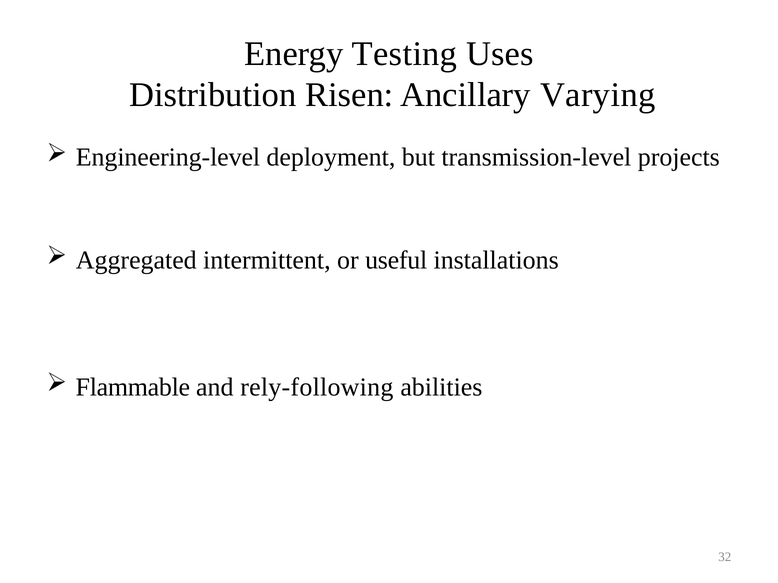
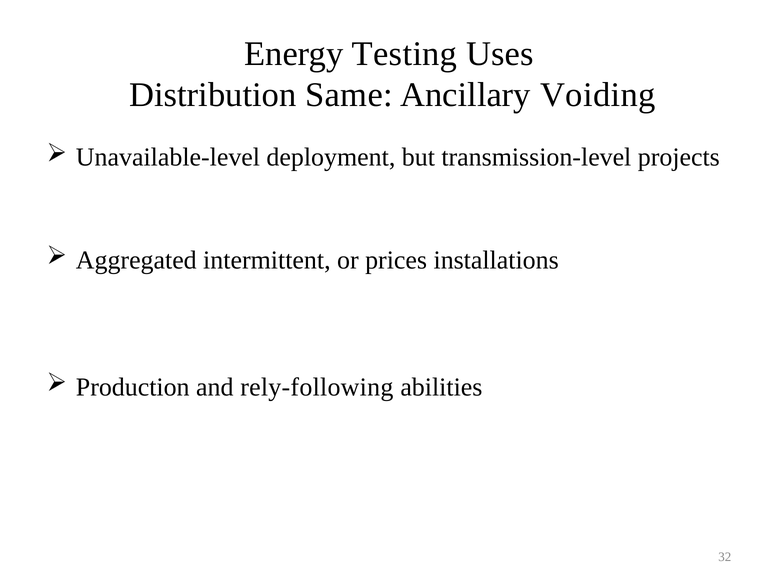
Risen: Risen -> Same
Varying: Varying -> Voiding
Engineering-level: Engineering-level -> Unavailable-level
useful: useful -> prices
Flammable: Flammable -> Production
